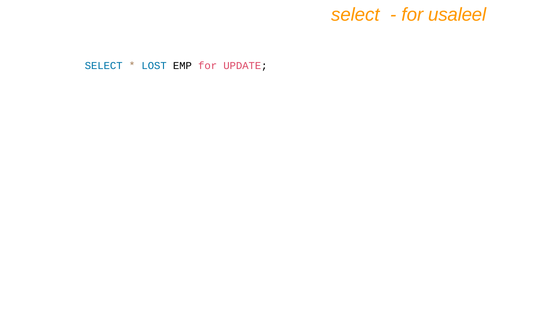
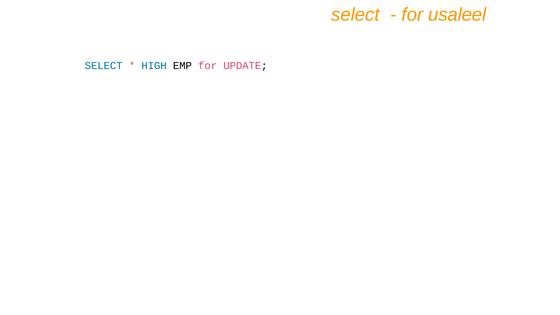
LOST: LOST -> HIGH
